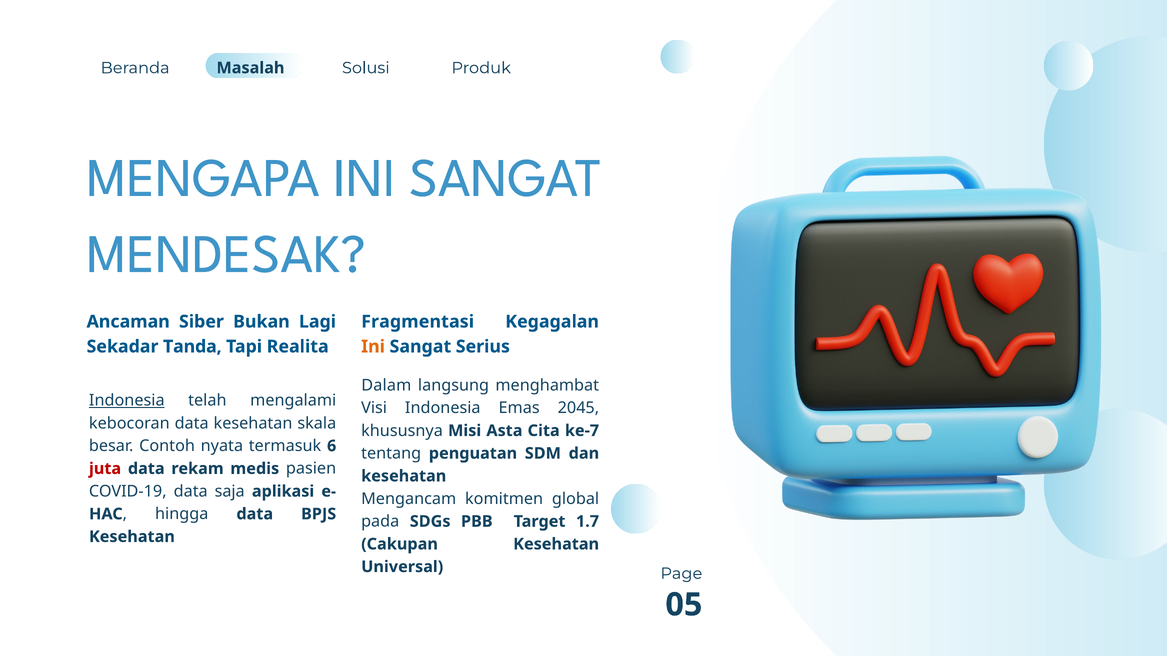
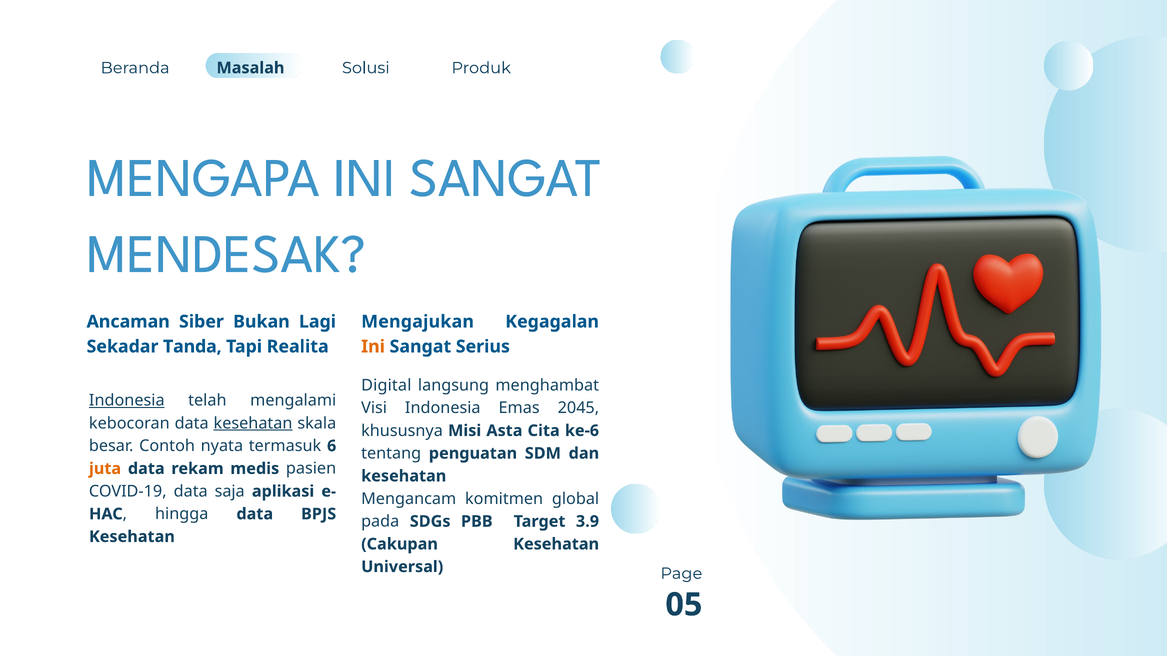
Fragmentasi: Fragmentasi -> Mengajukan
Dalam: Dalam -> Digital
kesehatan at (253, 424) underline: none -> present
ke-7: ke-7 -> ke-6
juta colour: red -> orange
1.7: 1.7 -> 3.9
